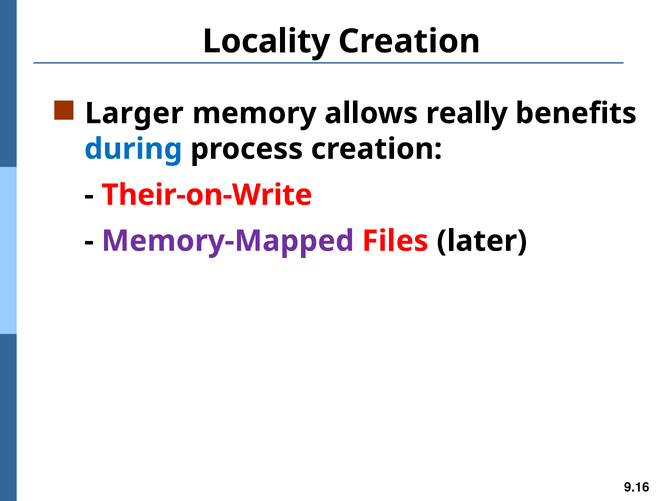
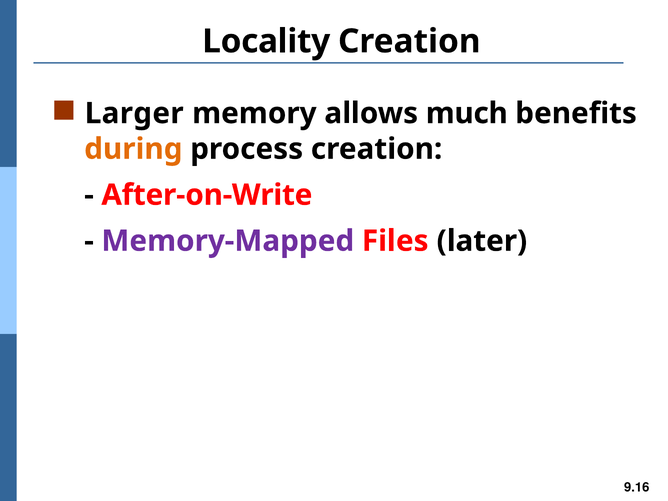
really: really -> much
during colour: blue -> orange
Their-on-Write: Their-on-Write -> After-on-Write
